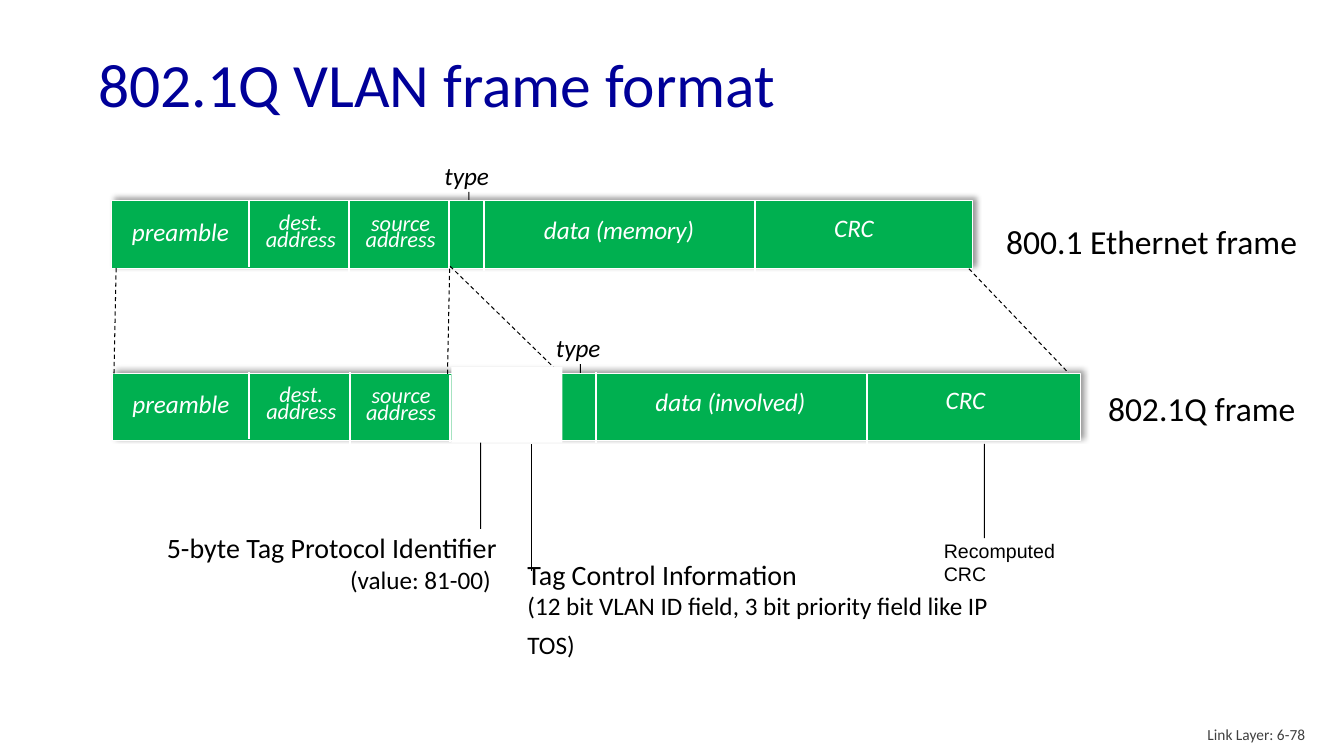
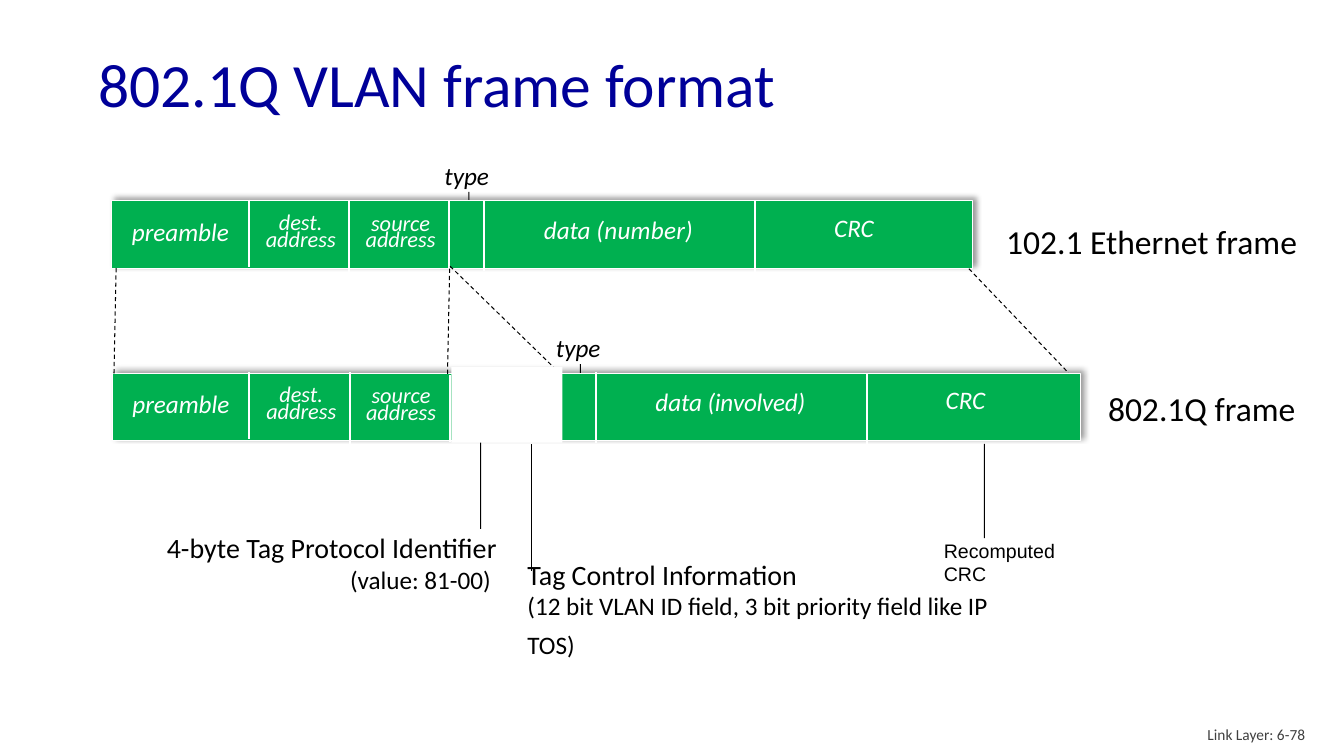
800.1: 800.1 -> 102.1
memory: memory -> number
5-byte: 5-byte -> 4-byte
